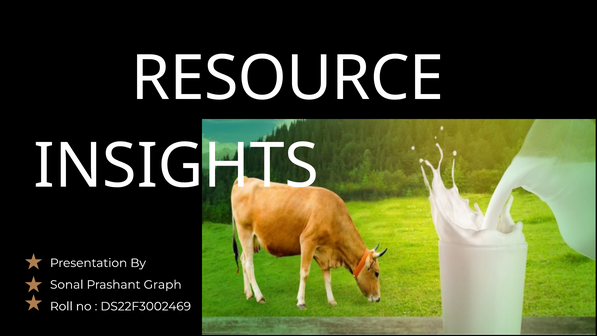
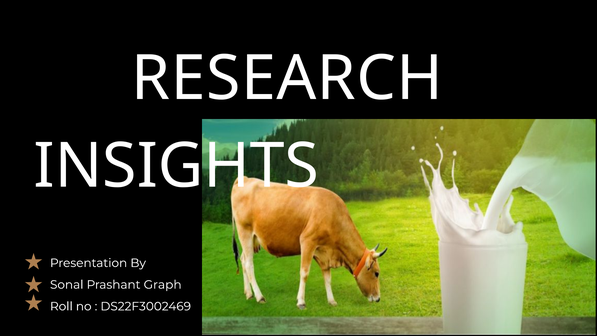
RESOURCE: RESOURCE -> RESEARCH
